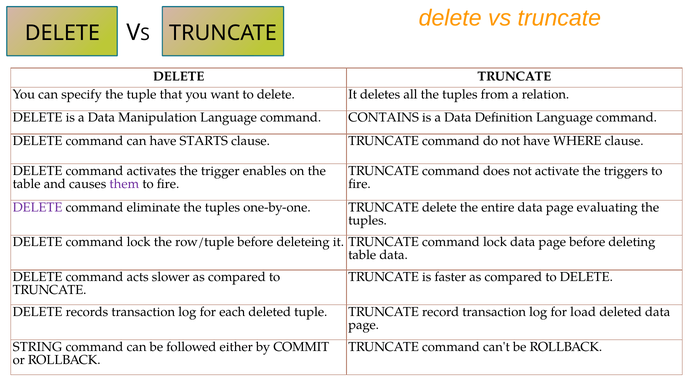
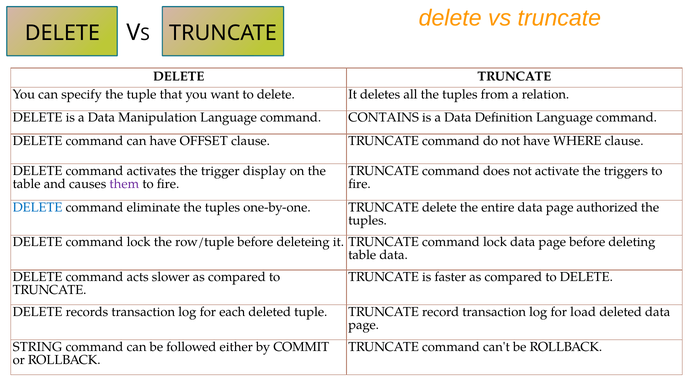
STARTS: STARTS -> OFFSET
enables: enables -> display
DELETE at (38, 207) colour: purple -> blue
evaluating: evaluating -> authorized
